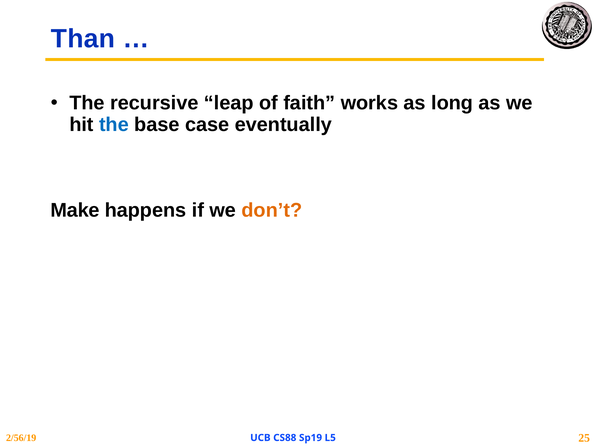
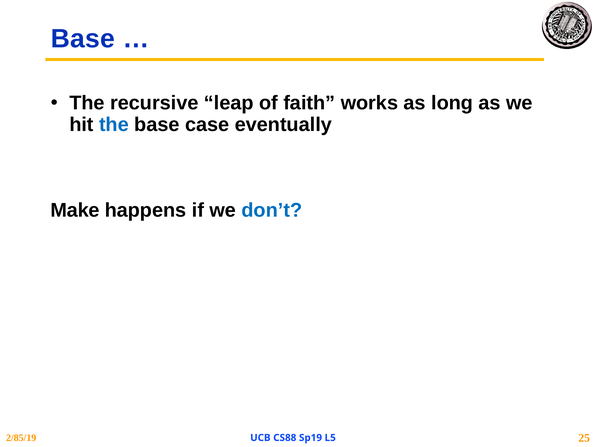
Than at (83, 39): Than -> Base
don’t colour: orange -> blue
2/56/19: 2/56/19 -> 2/85/19
